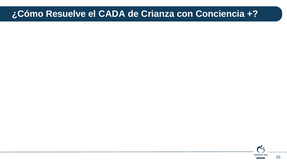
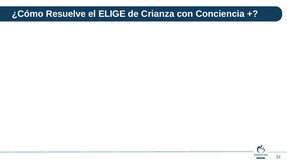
CADA: CADA -> ELIGE
